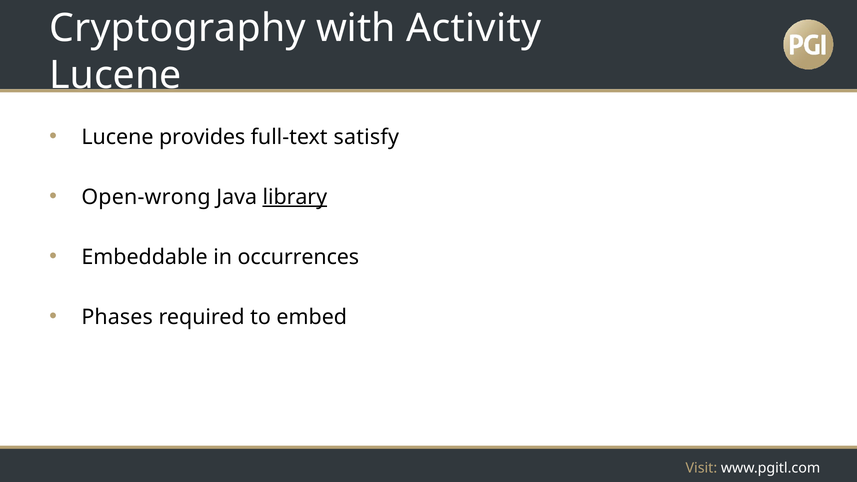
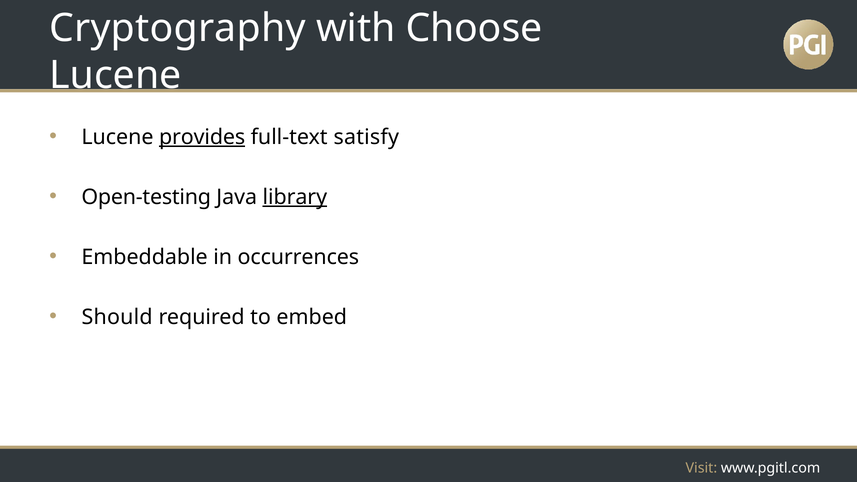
Activity: Activity -> Choose
provides underline: none -> present
Open-wrong: Open-wrong -> Open-testing
Phases: Phases -> Should
